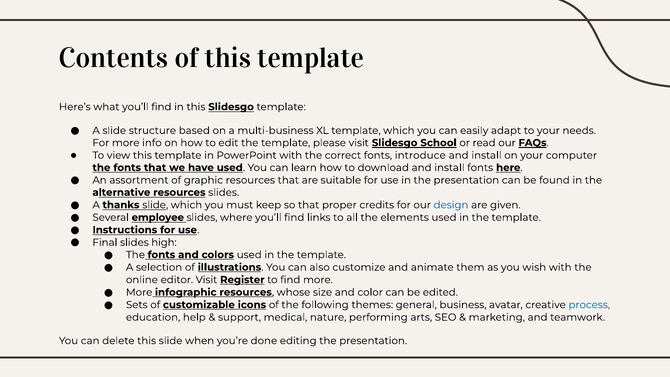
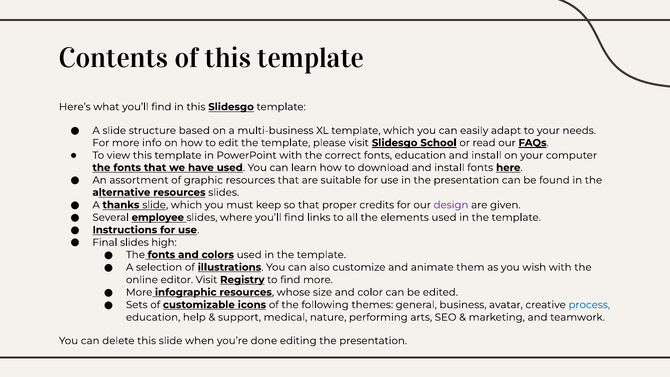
fonts introduce: introduce -> education
design colour: blue -> purple
Register: Register -> Registry
